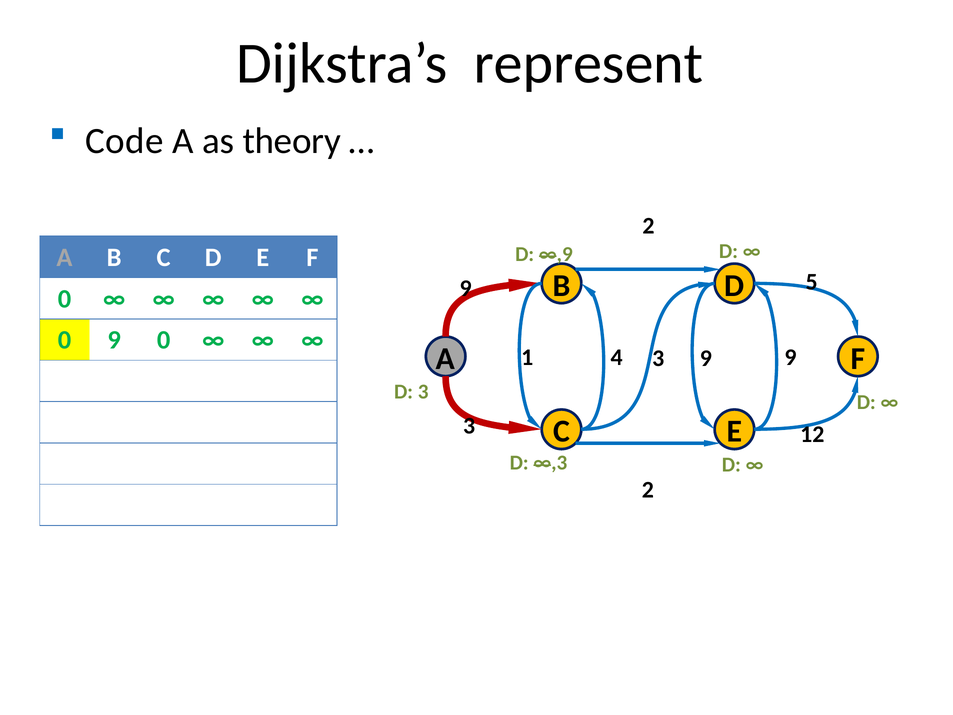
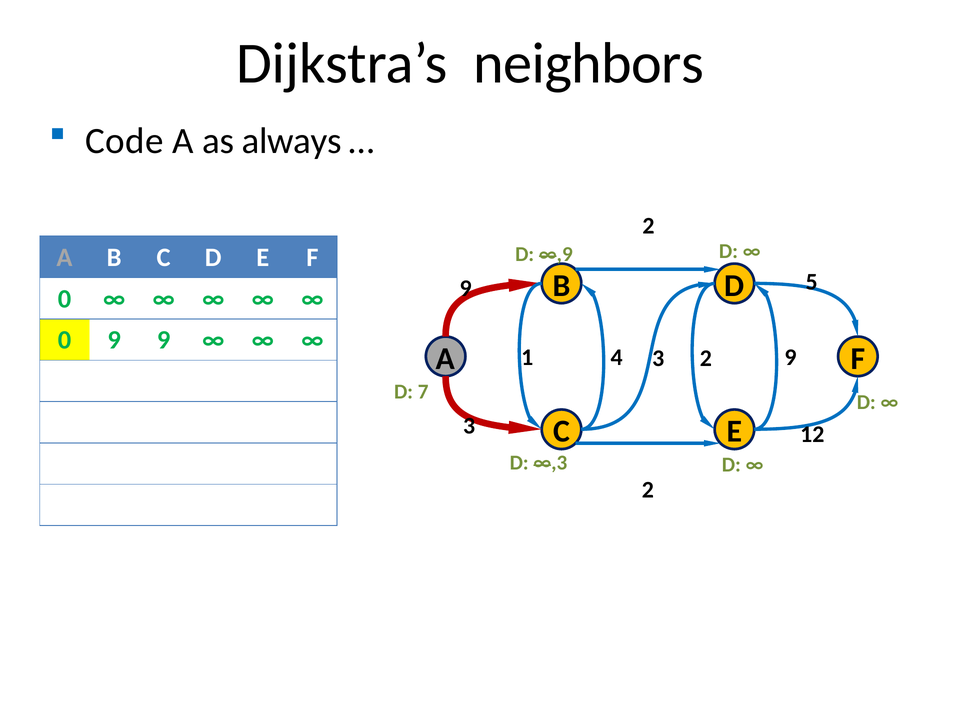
represent: represent -> neighbors
theory: theory -> always
9 0: 0 -> 9
4 9: 9 -> 2
D 3: 3 -> 7
